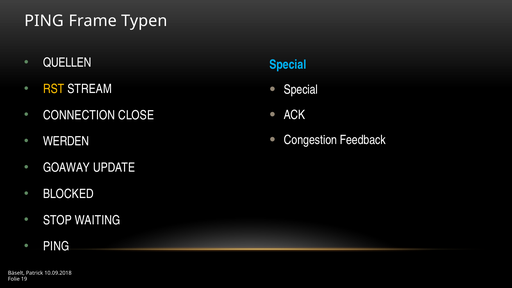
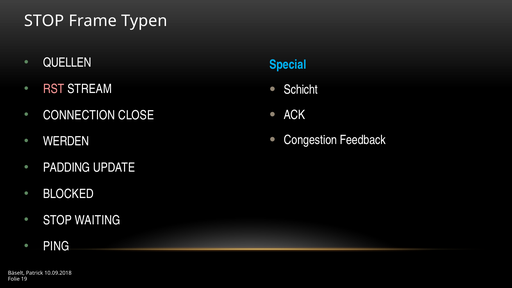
PING at (44, 21): PING -> STOP
Special at (301, 90): Special -> Schicht
RST colour: yellow -> pink
GOAWAY: GOAWAY -> PADDING
